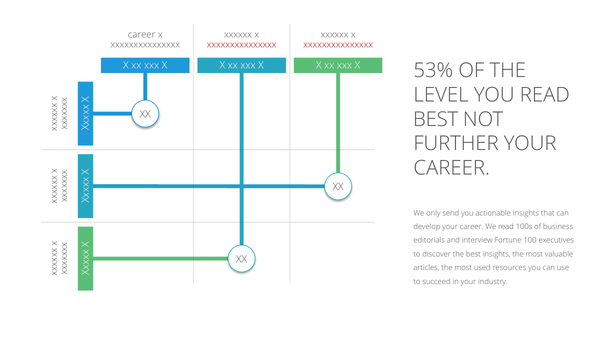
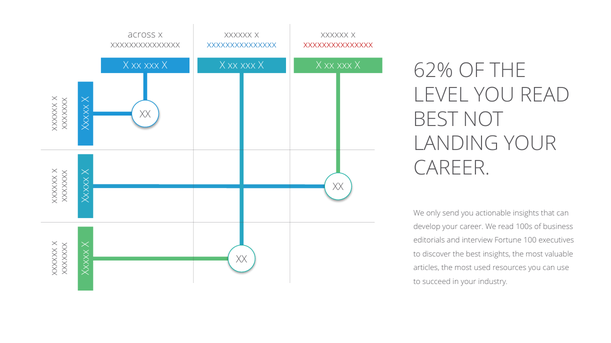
career at (142, 34): career -> across
xxxxxxxxxxxxxxx at (242, 45) colour: red -> blue
53%: 53% -> 62%
FURTHER: FURTHER -> LANDING
